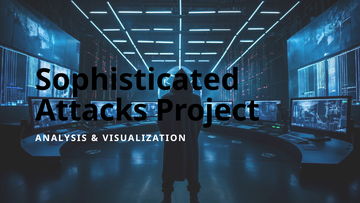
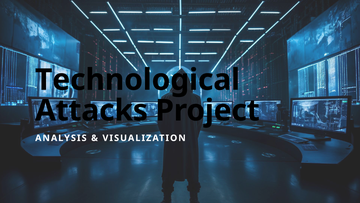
Sophisticated: Sophisticated -> Technological
